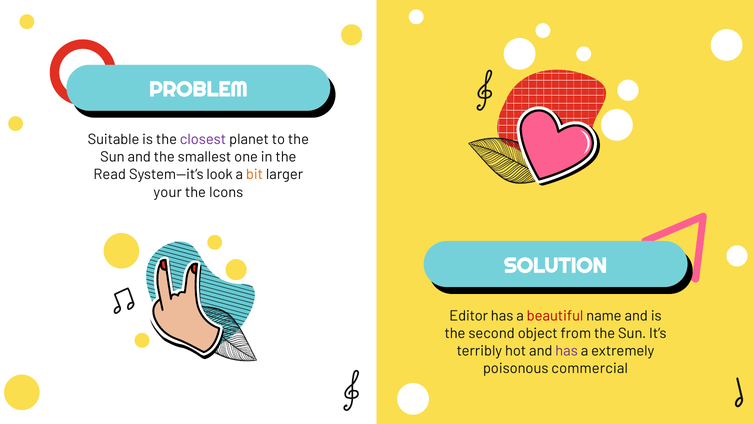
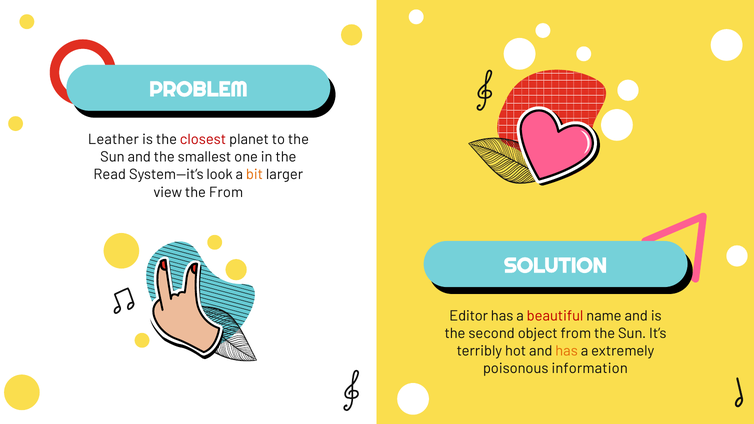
Suitable: Suitable -> Leather
closest colour: purple -> red
your: your -> view
the Icons: Icons -> From
has at (567, 351) colour: purple -> orange
commercial: commercial -> information
